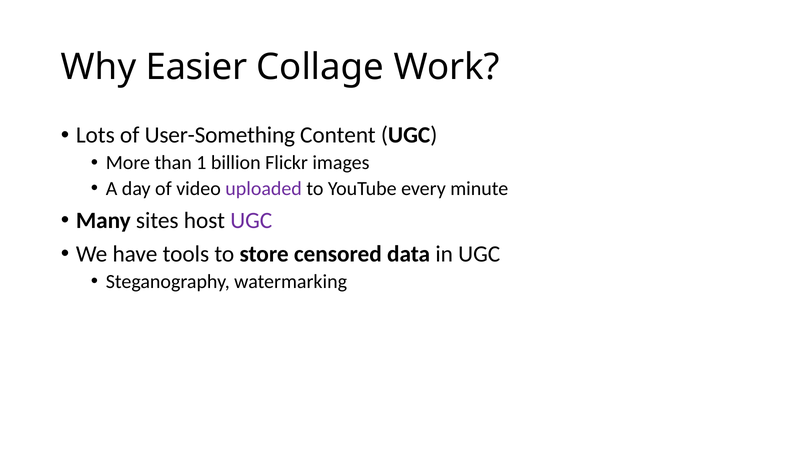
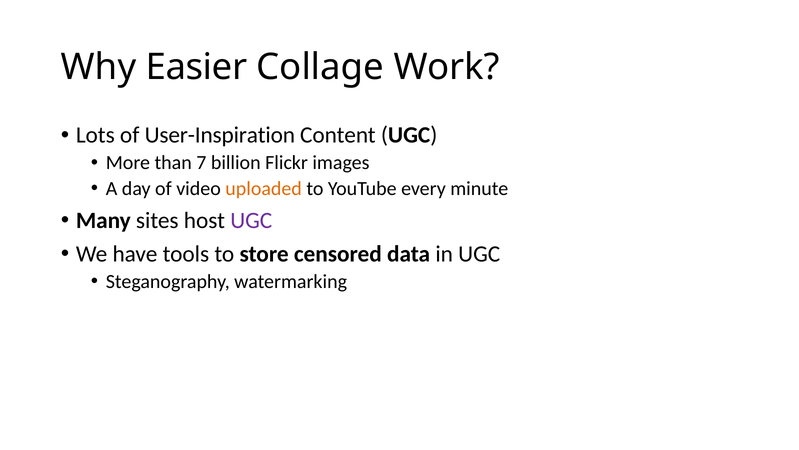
User-Something: User-Something -> User-Inspiration
1: 1 -> 7
uploaded colour: purple -> orange
